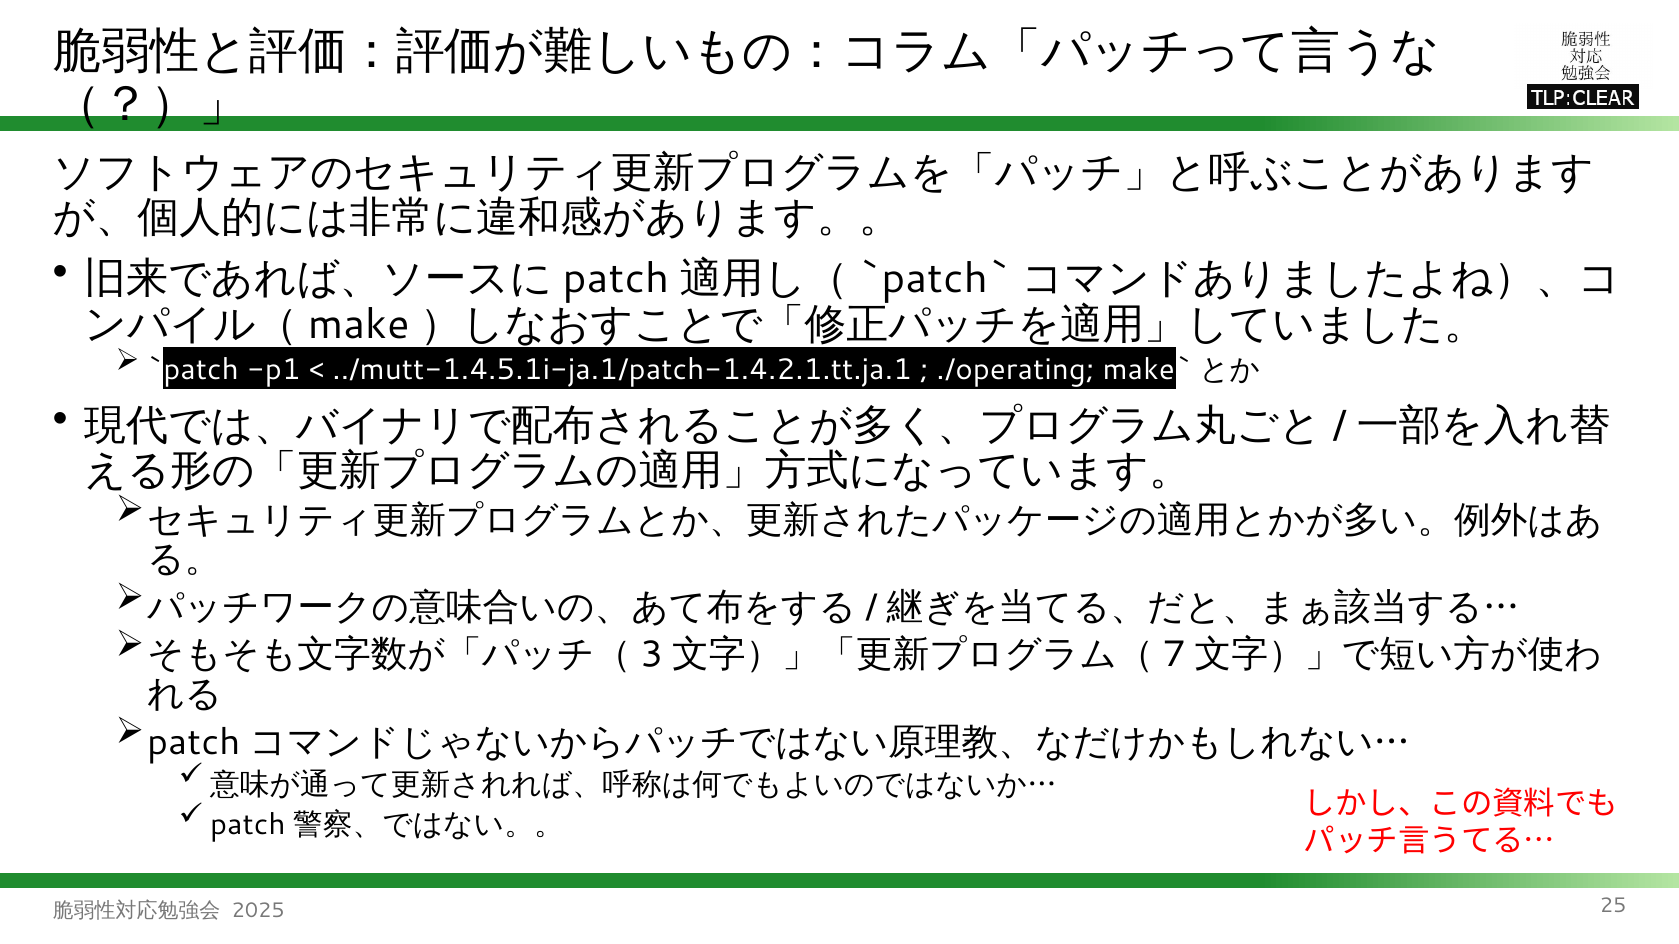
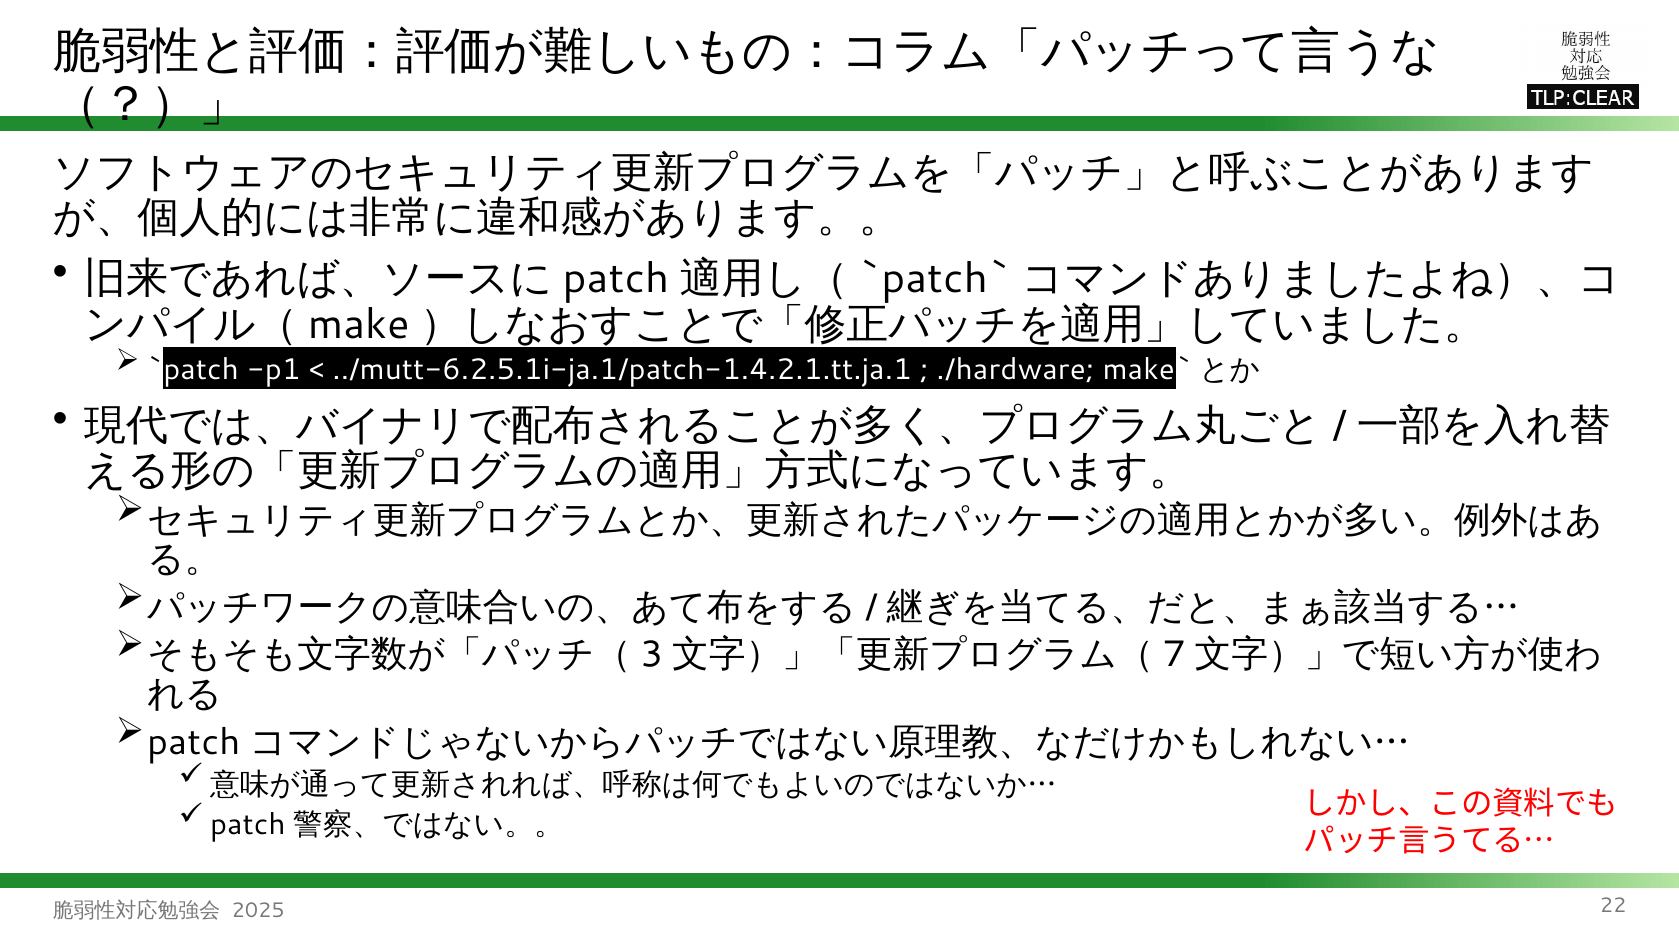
../mutt-1.4.5.1i-ja.1/patch-1.4.2.1.tt.ja.1: ../mutt-1.4.5.1i-ja.1/patch-1.4.2.1.tt.ja.1 -> ../mutt-6.2.5.1i-ja.1/patch-1.4.2.1.tt.ja.1
./operating: ./operating -> ./hardware
25: 25 -> 22
